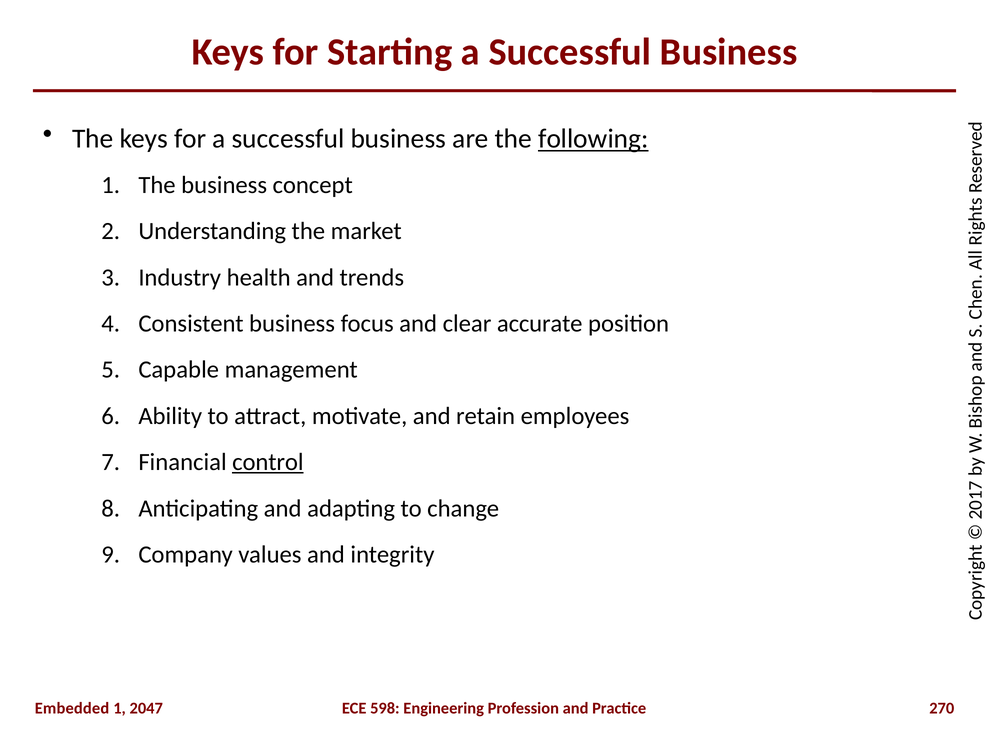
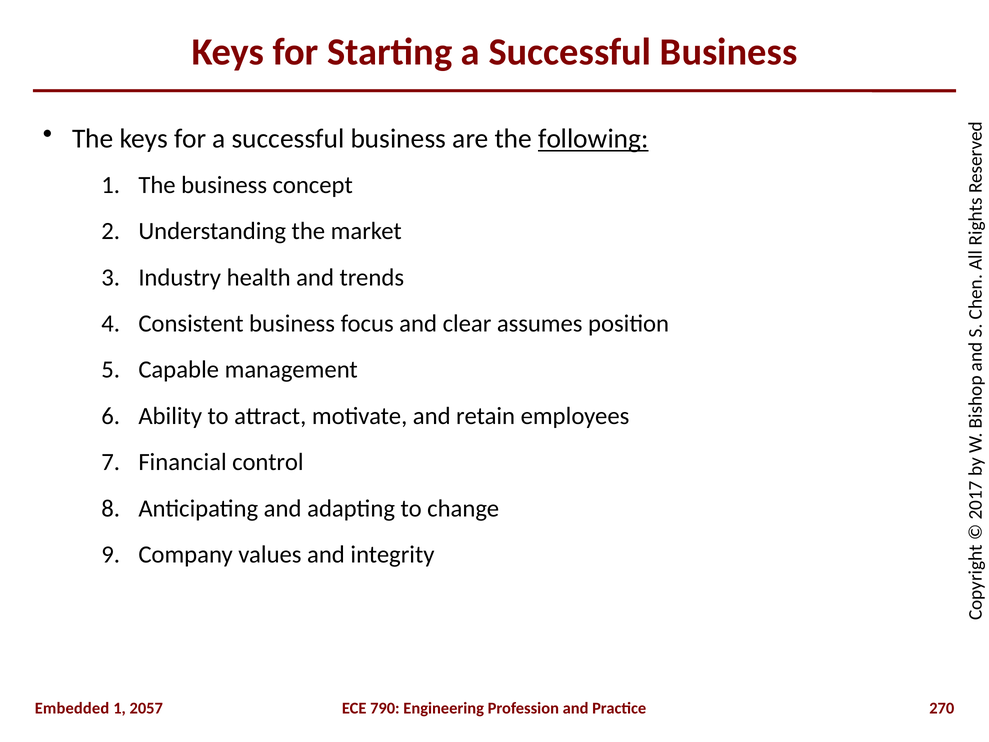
accurate: accurate -> assumes
control underline: present -> none
2047: 2047 -> 2057
598: 598 -> 790
